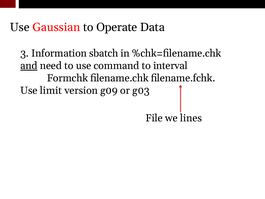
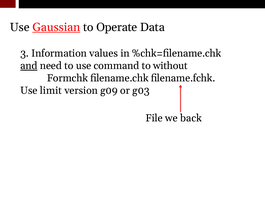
Gaussian underline: none -> present
sbatch: sbatch -> values
interval: interval -> without
lines: lines -> back
